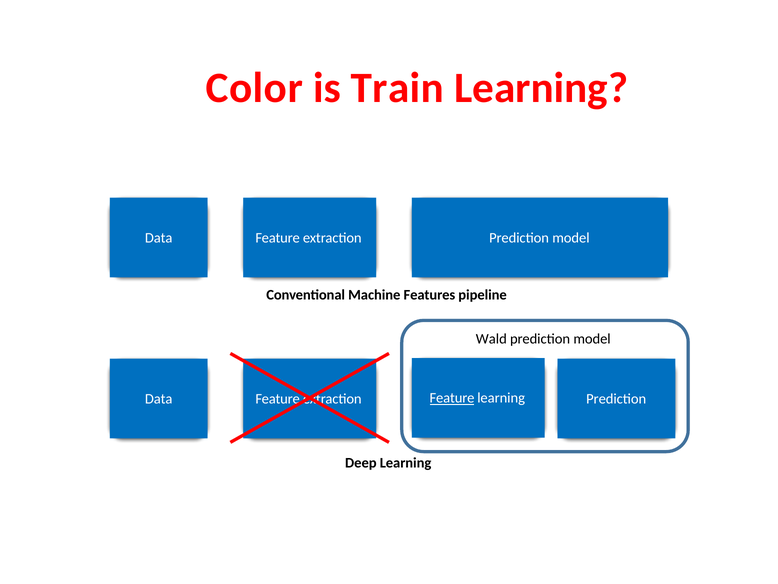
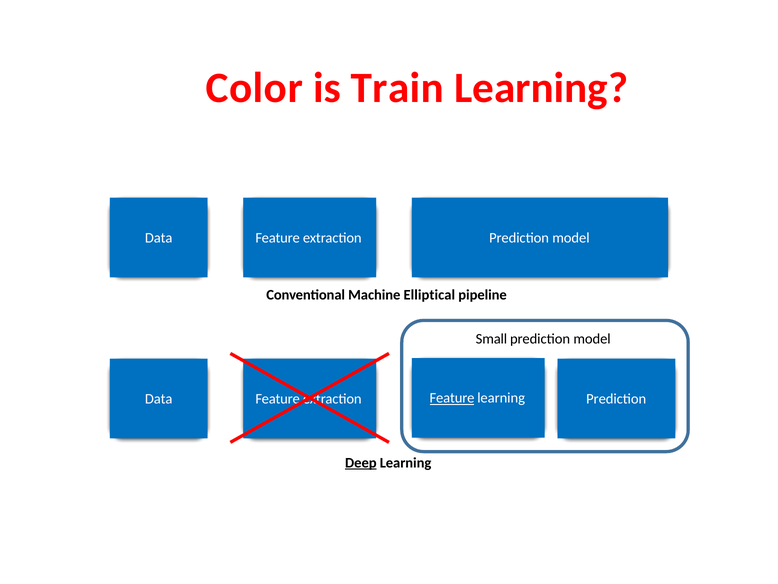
Features: Features -> Elliptical
Wald: Wald -> Small
Deep underline: none -> present
